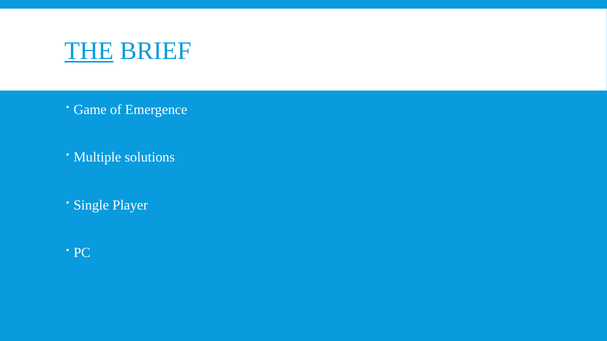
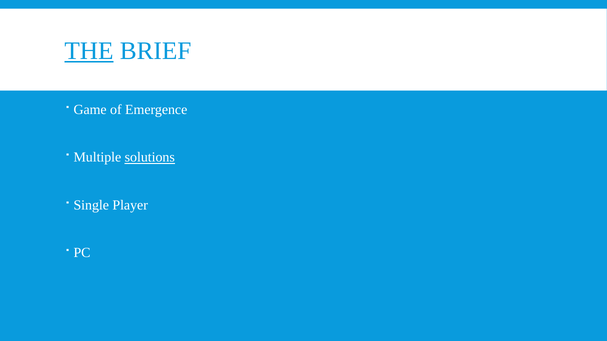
solutions underline: none -> present
